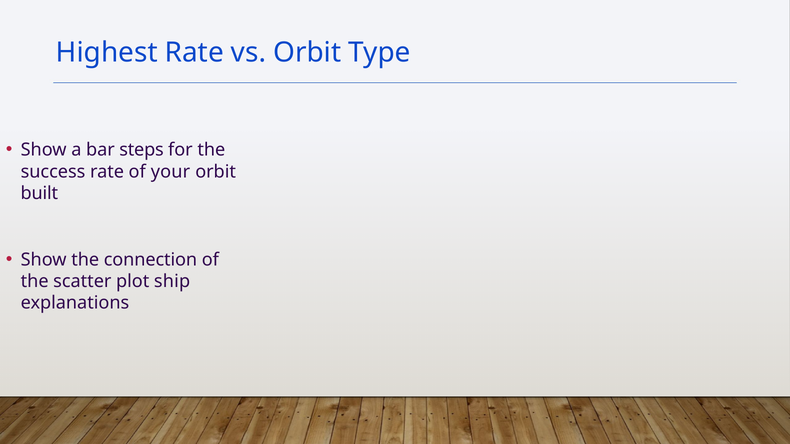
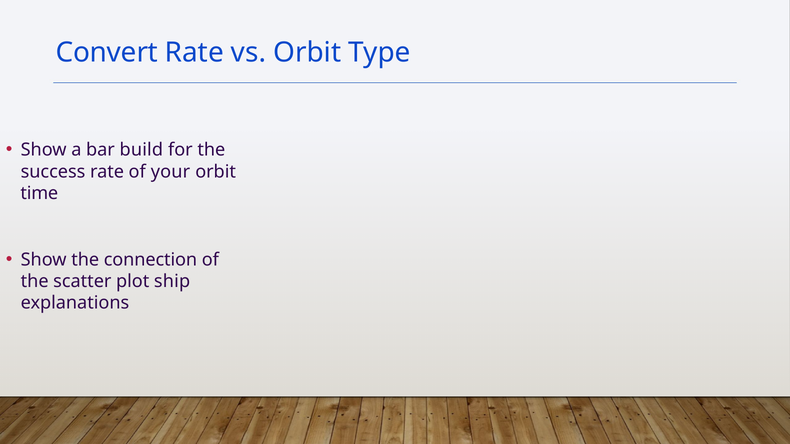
Highest: Highest -> Convert
steps: steps -> build
built: built -> time
